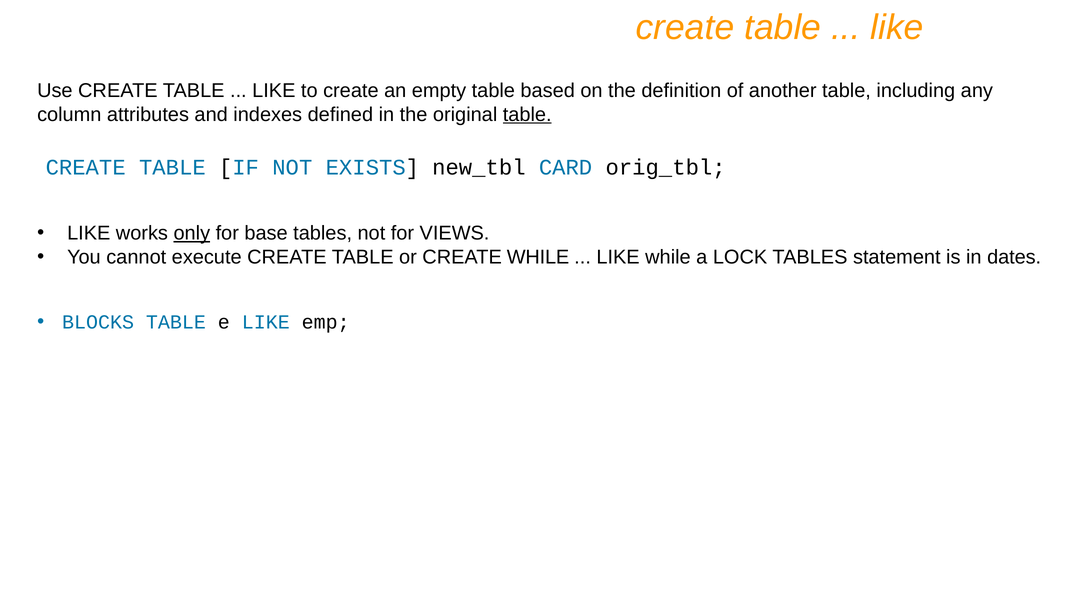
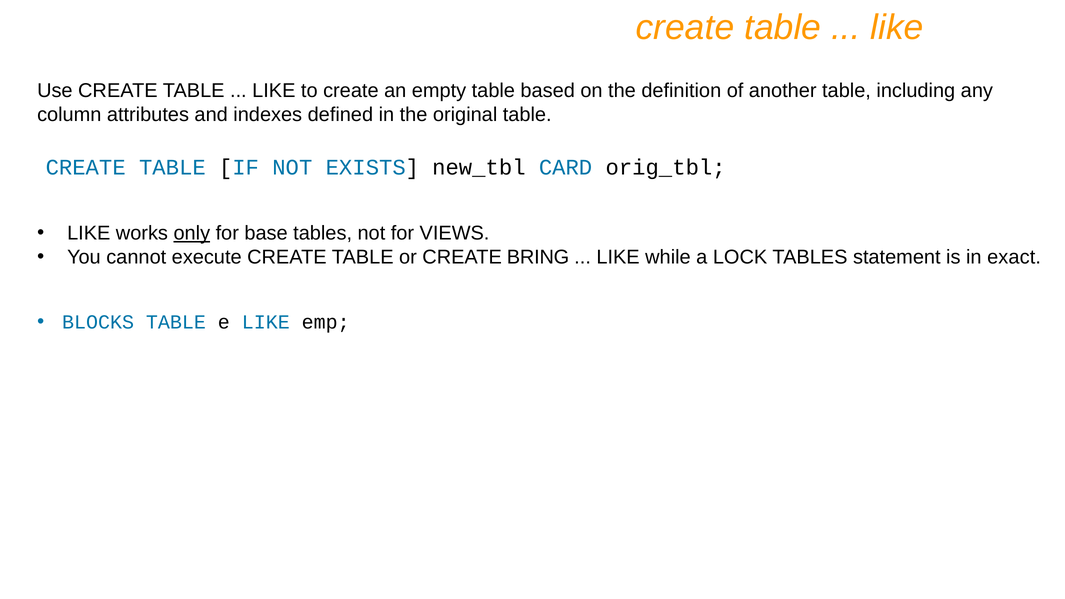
table at (527, 114) underline: present -> none
CREATE WHILE: WHILE -> BRING
dates: dates -> exact
